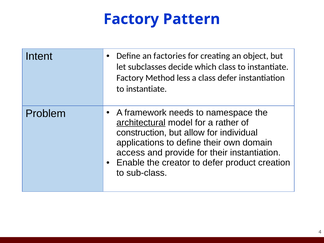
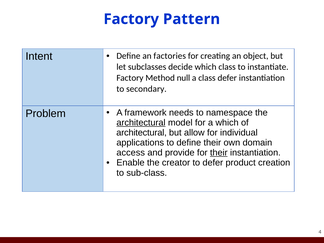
less: less -> null
instantiate at (146, 89): instantiate -> secondary
a rather: rather -> which
construction at (142, 133): construction -> architectural
their at (219, 153) underline: none -> present
